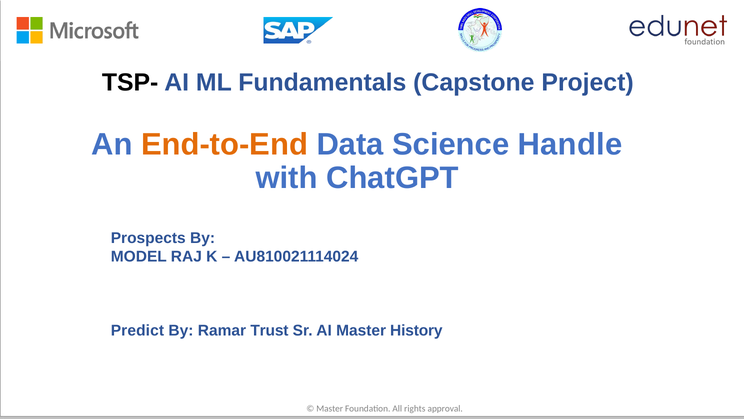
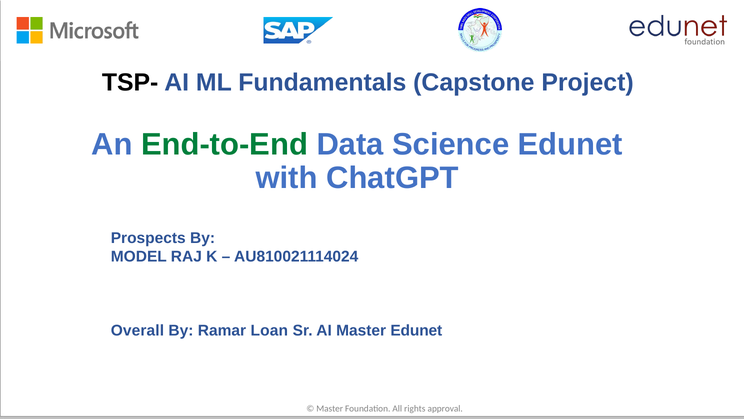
End-to-End colour: orange -> green
Science Handle: Handle -> Edunet
Predict: Predict -> Overall
Trust: Trust -> Loan
Master History: History -> Edunet
